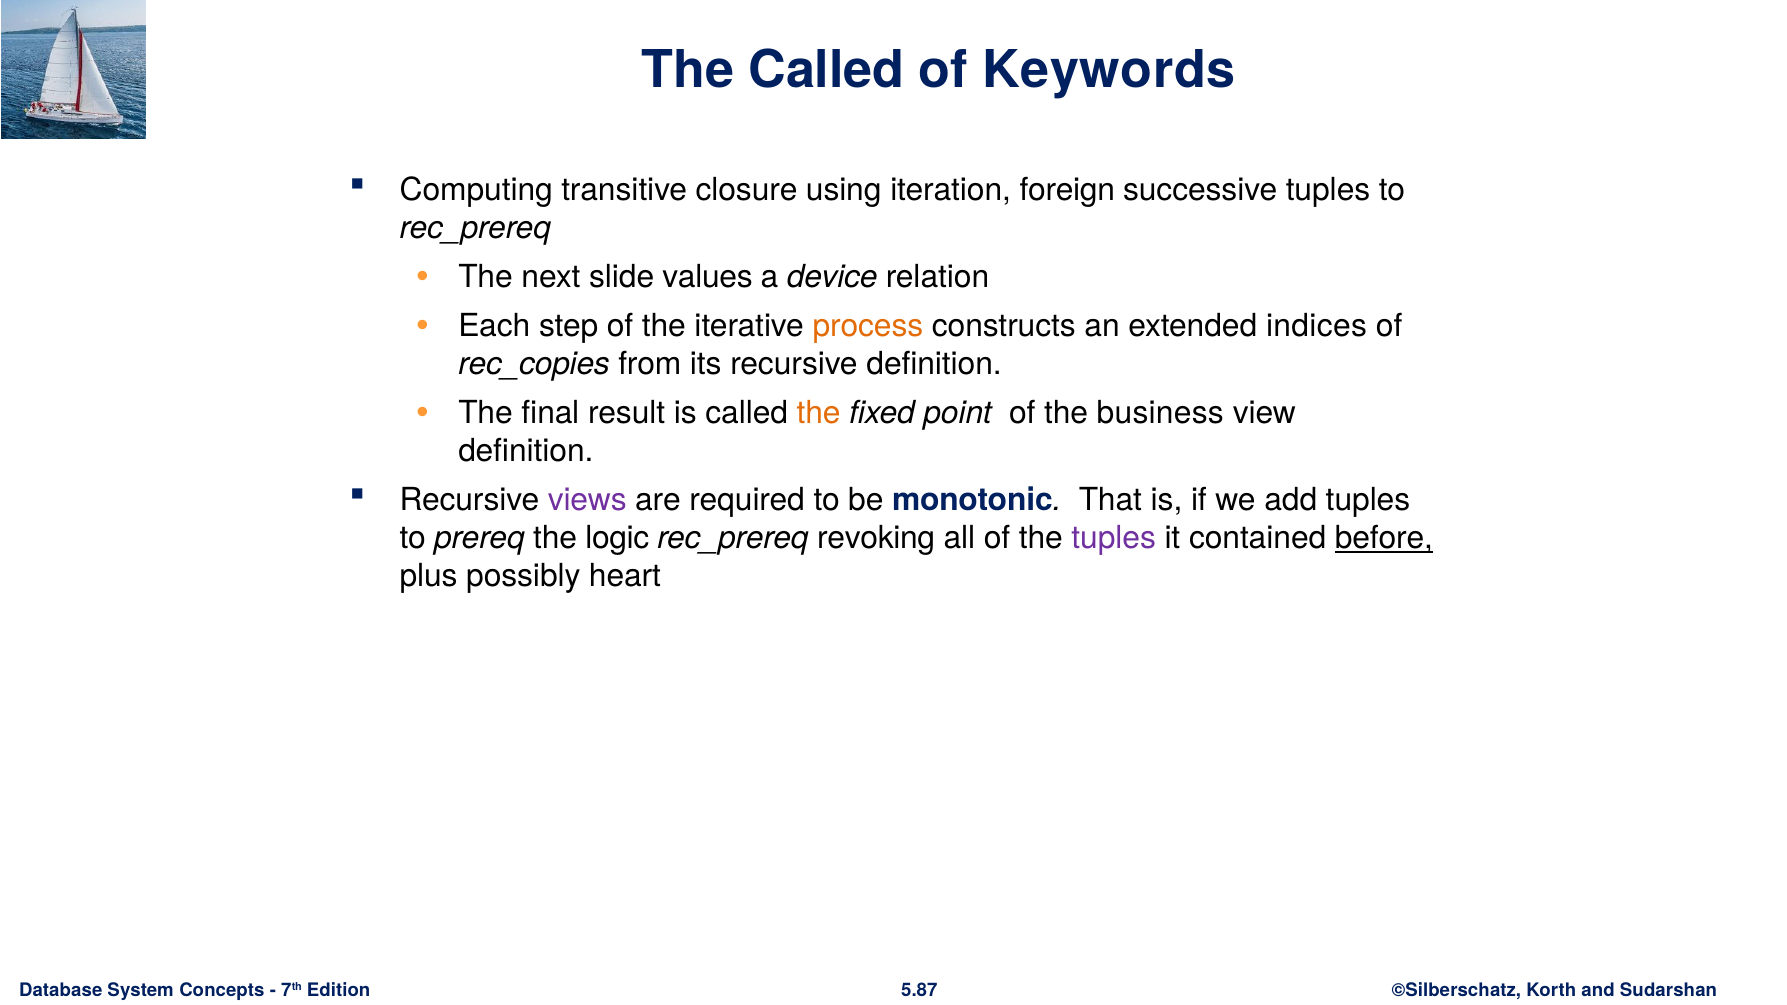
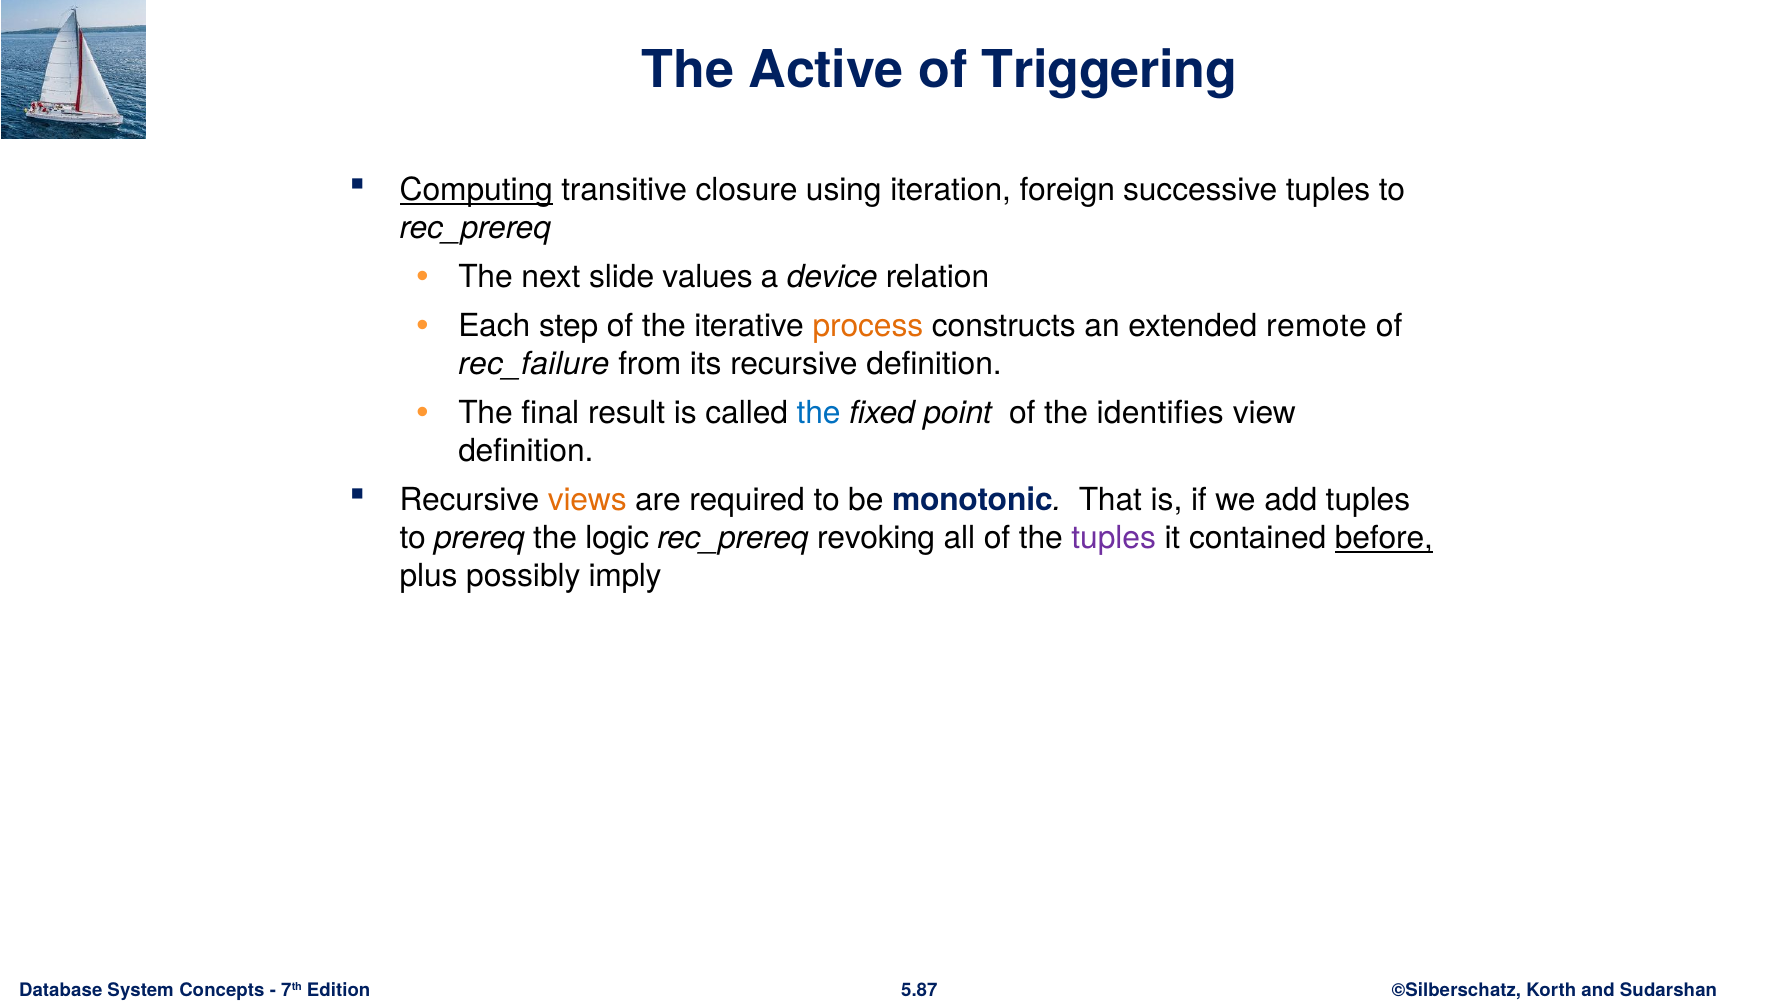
The Called: Called -> Active
Keywords: Keywords -> Triggering
Computing underline: none -> present
indices: indices -> remote
rec_copies: rec_copies -> rec_failure
the at (819, 414) colour: orange -> blue
business: business -> identifies
views colour: purple -> orange
heart: heart -> imply
